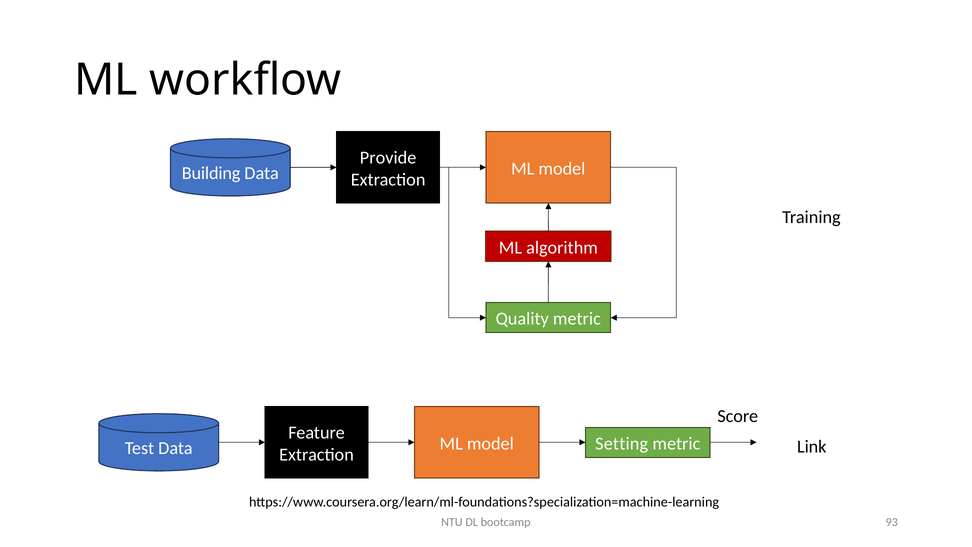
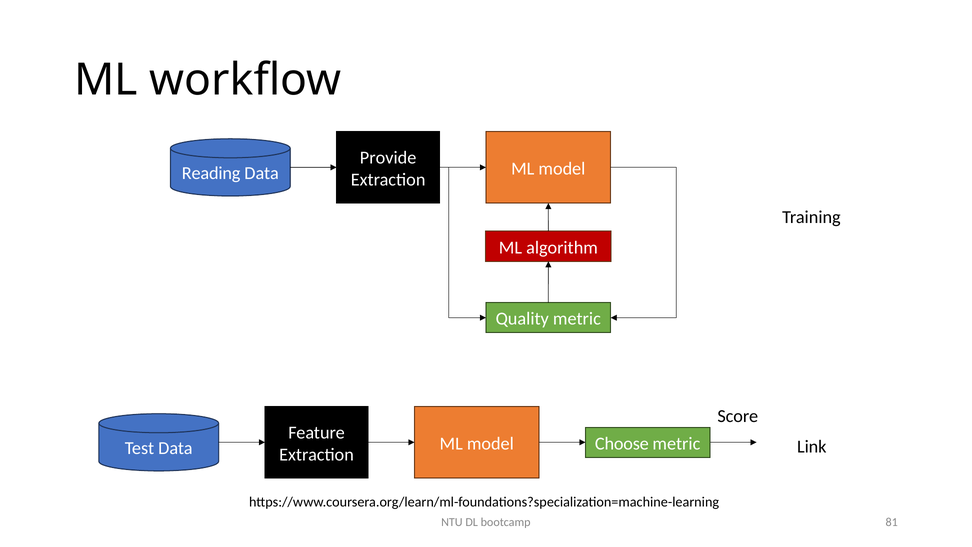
Building: Building -> Reading
Setting: Setting -> Choose
93: 93 -> 81
